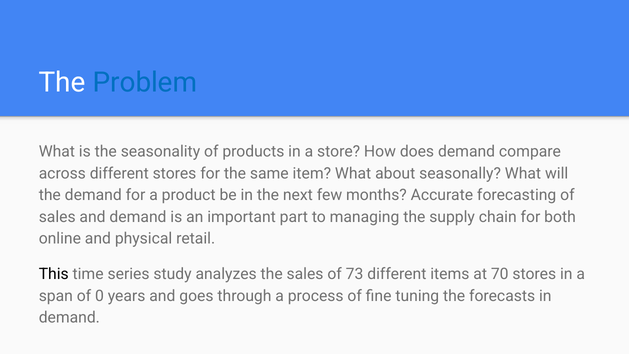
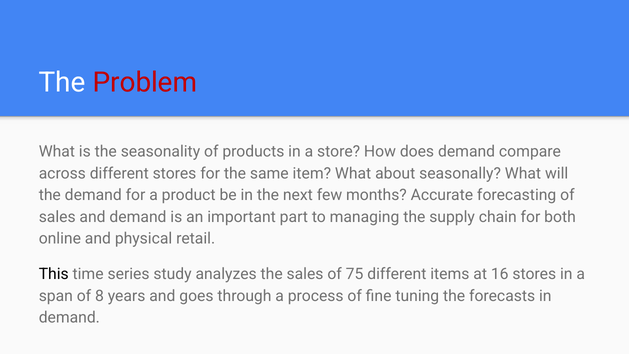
Problem colour: blue -> red
73: 73 -> 75
70: 70 -> 16
0: 0 -> 8
